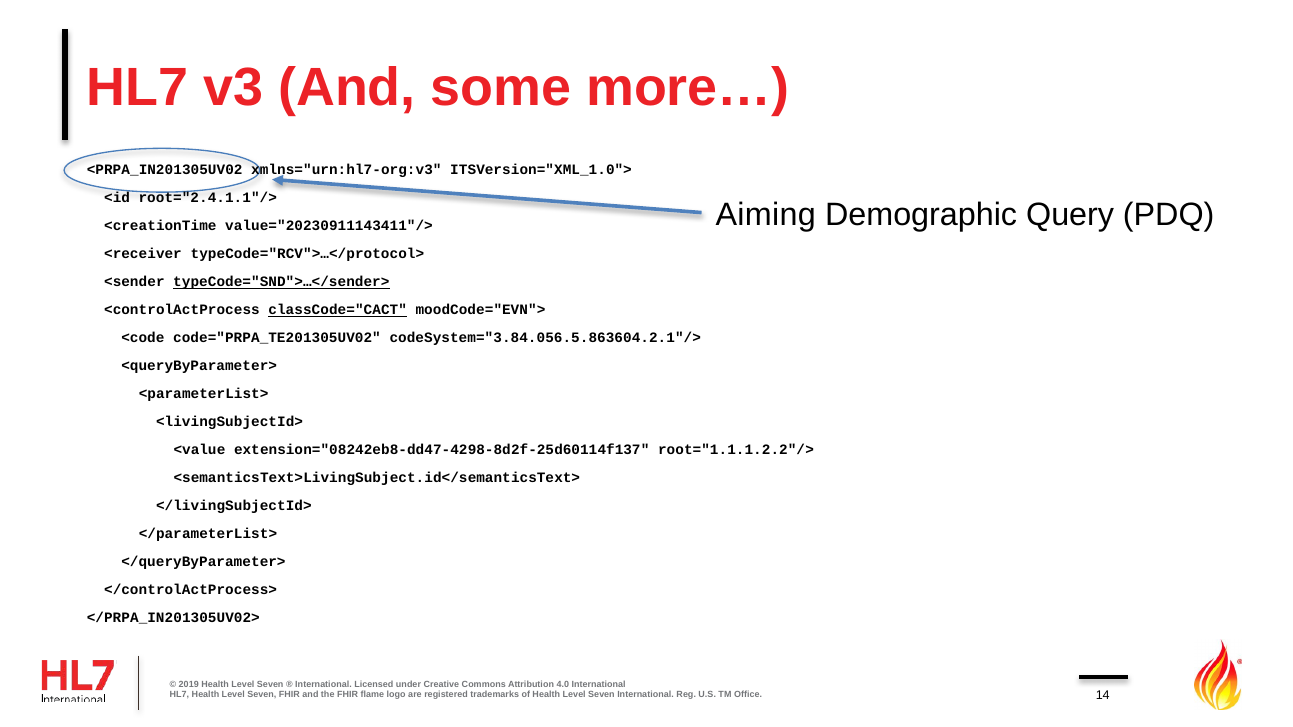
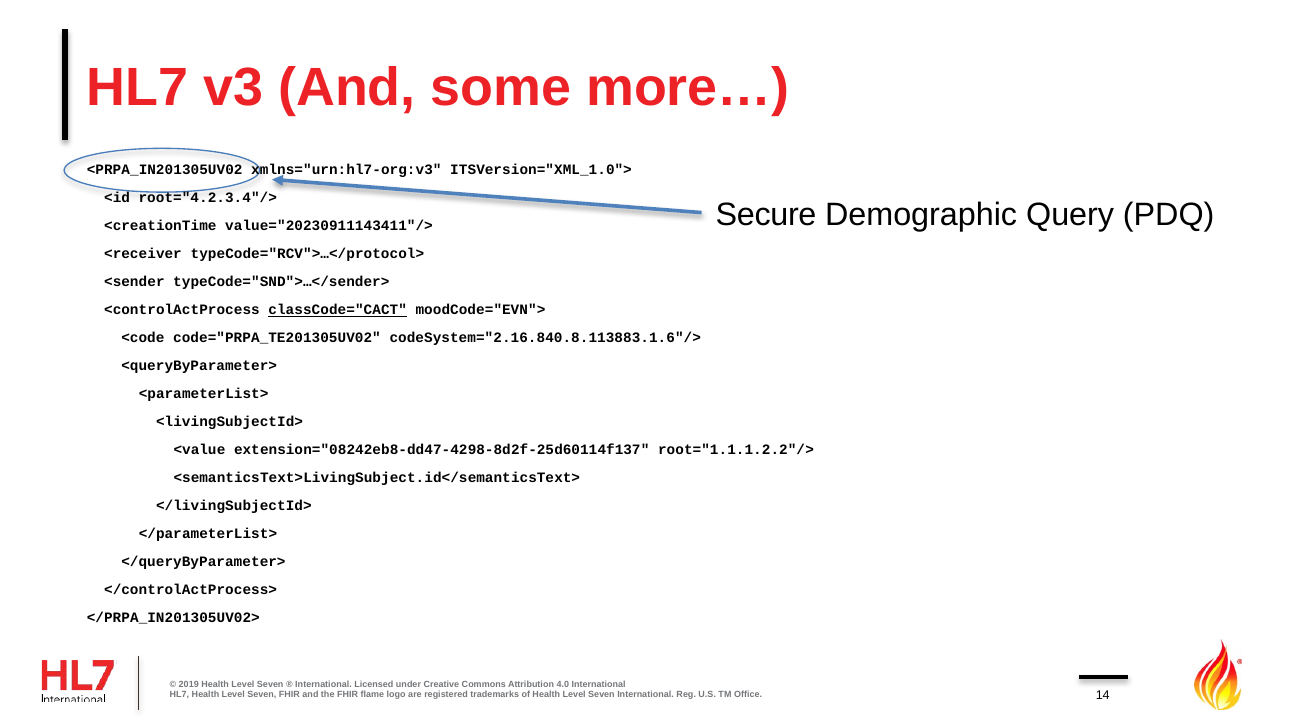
root="2.4.1.1"/>: root="2.4.1.1"/> -> root="4.2.3.4"/>
Aiming: Aiming -> Secure
typeCode="SND">…</sender> underline: present -> none
codeSystem="3.84.056.5.863604.2.1"/>: codeSystem="3.84.056.5.863604.2.1"/> -> codeSystem="2.16.840.8.113883.1.6"/>
